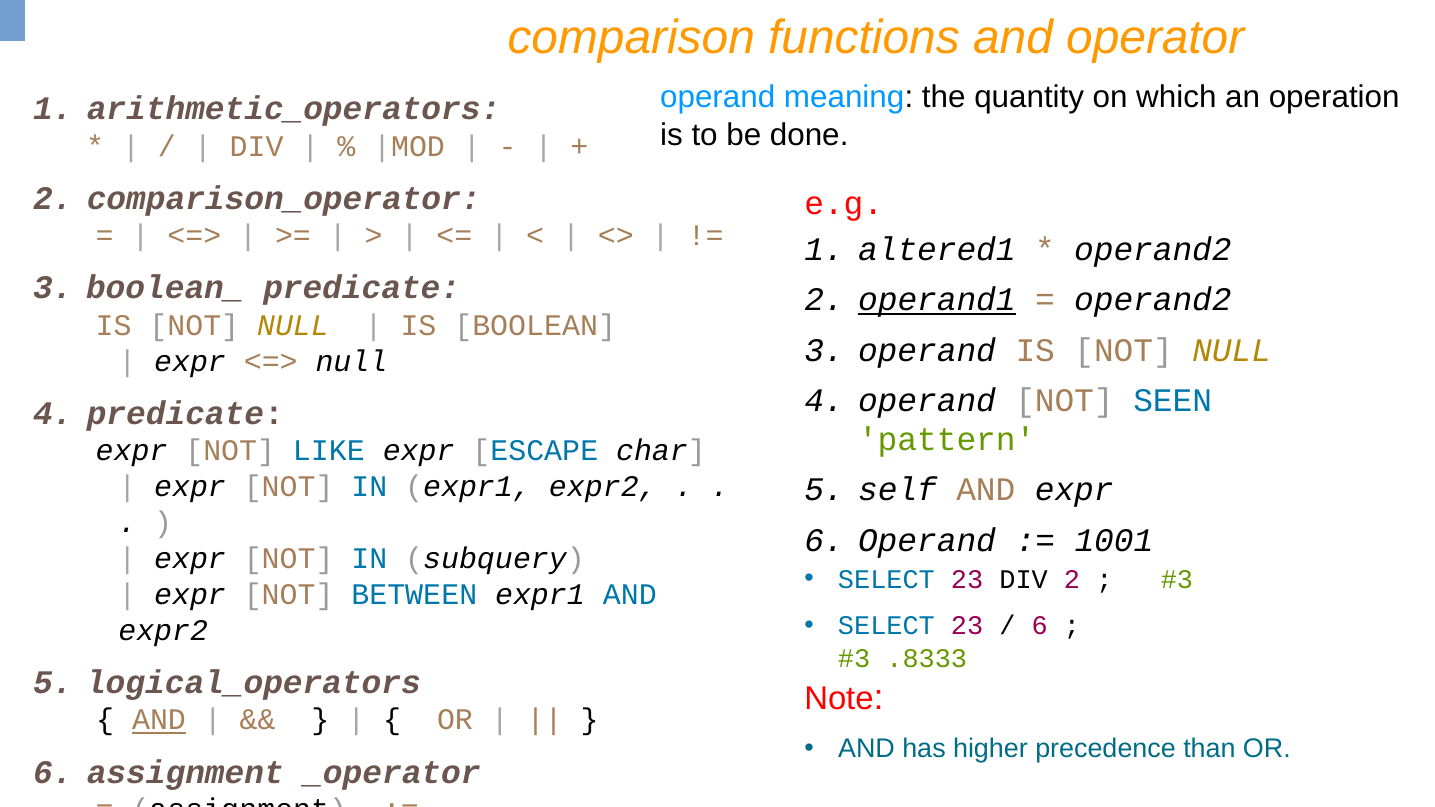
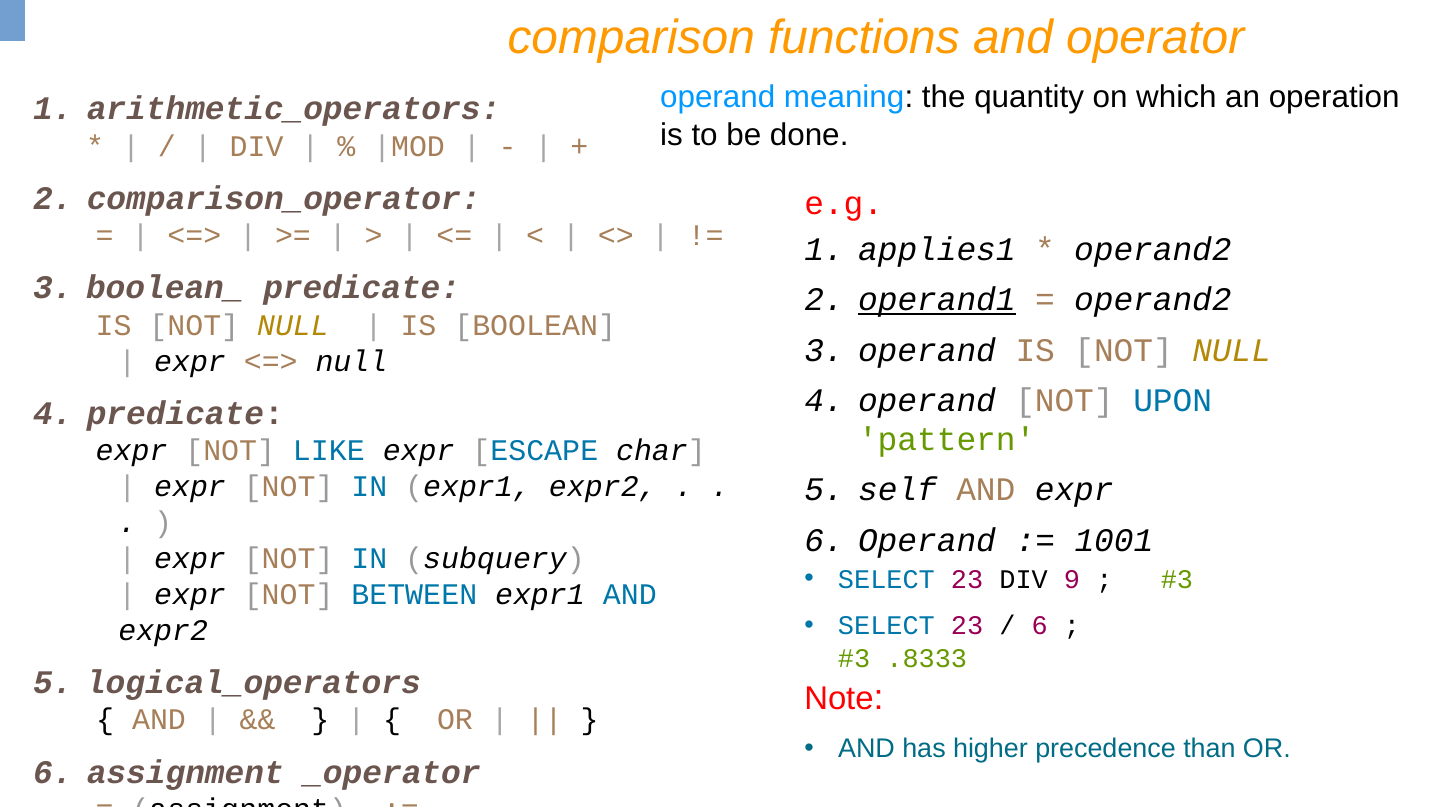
altered1: altered1 -> applies1
SEEN: SEEN -> UPON
DIV 2: 2 -> 9
AND at (159, 720) underline: present -> none
